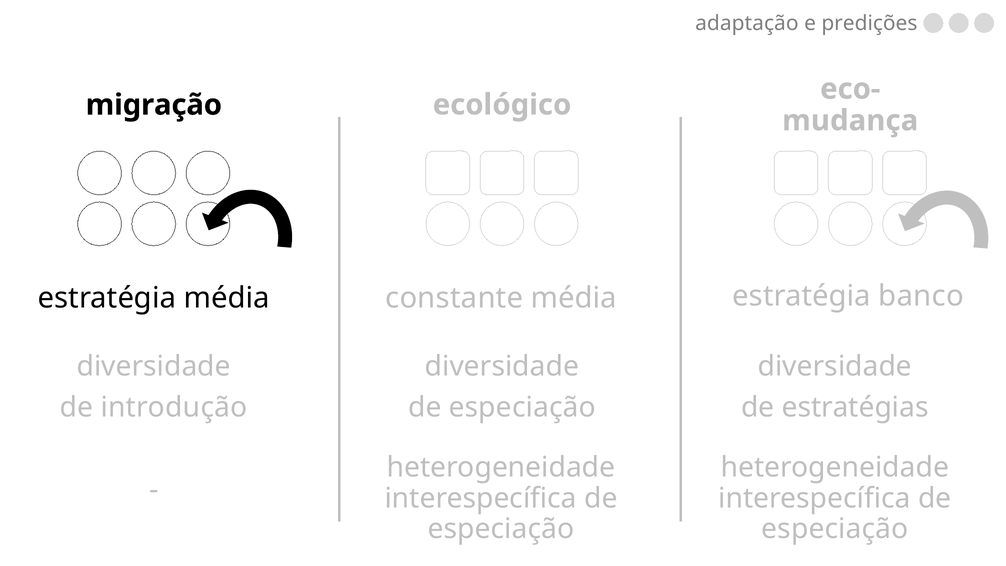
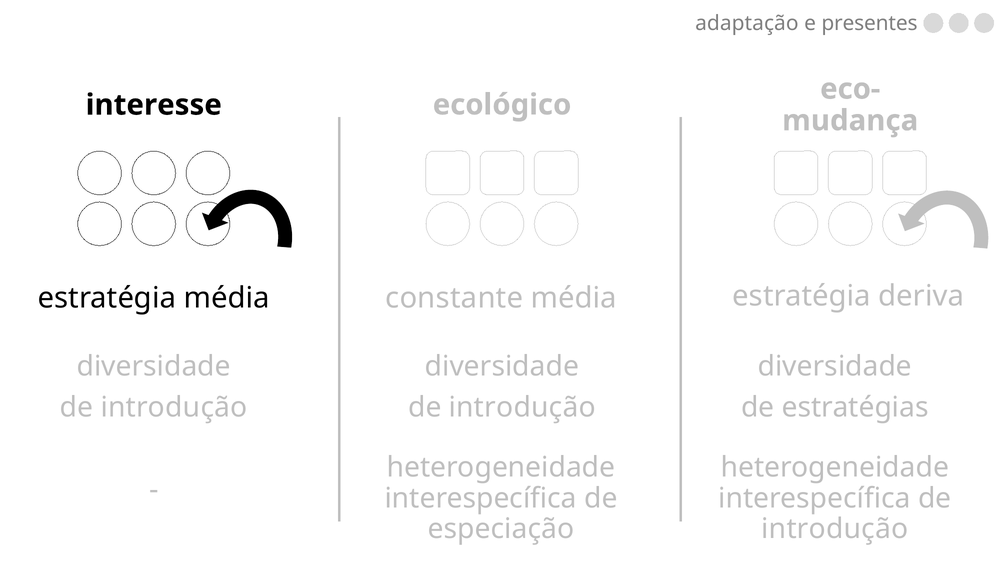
predições: predições -> presentes
migração: migração -> interesse
banco: banco -> deriva
especiação at (522, 408): especiação -> introdução
especiação at (835, 529): especiação -> introdução
